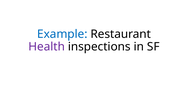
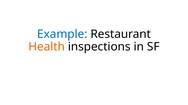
Health colour: purple -> orange
